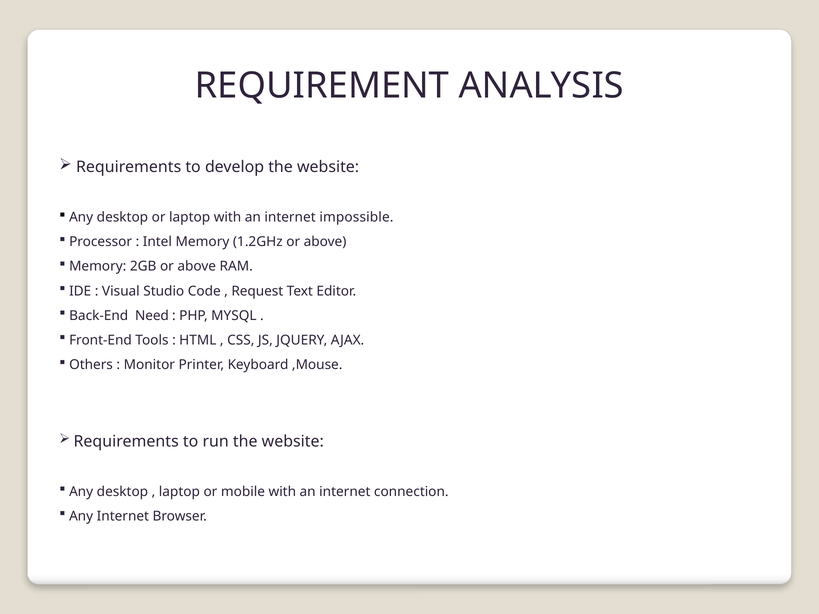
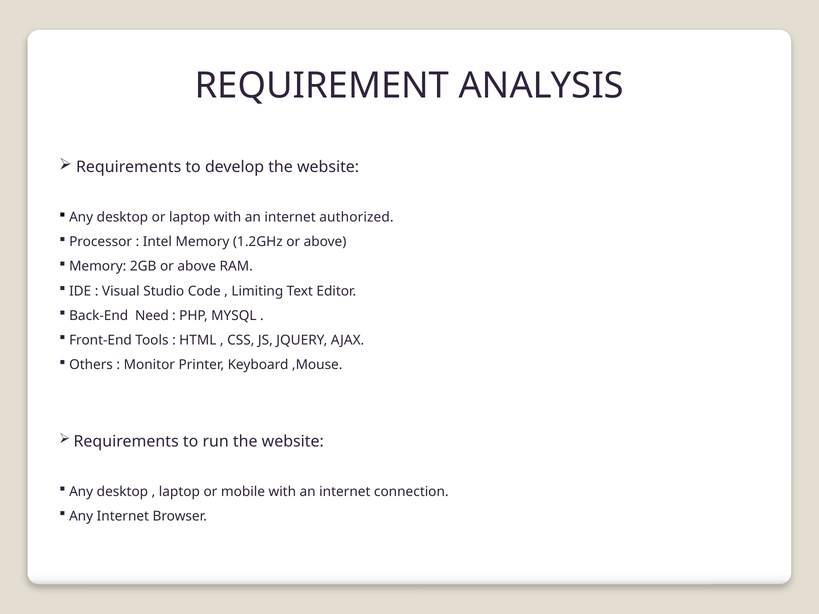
impossible: impossible -> authorized
Request: Request -> Limiting
